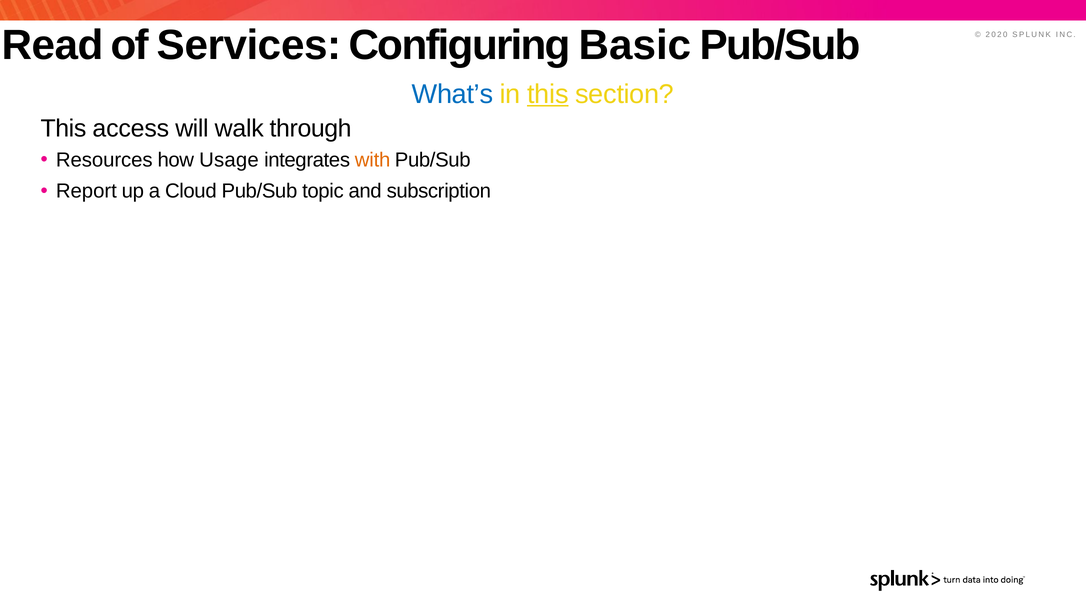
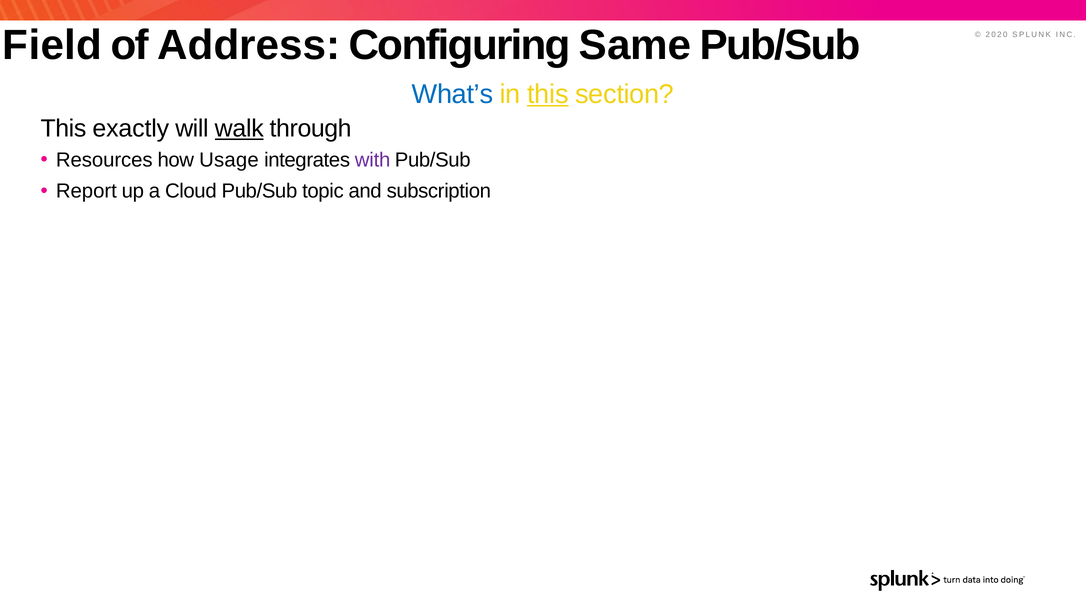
Read: Read -> Field
Services: Services -> Address
Basic: Basic -> Same
access: access -> exactly
walk underline: none -> present
with colour: orange -> purple
